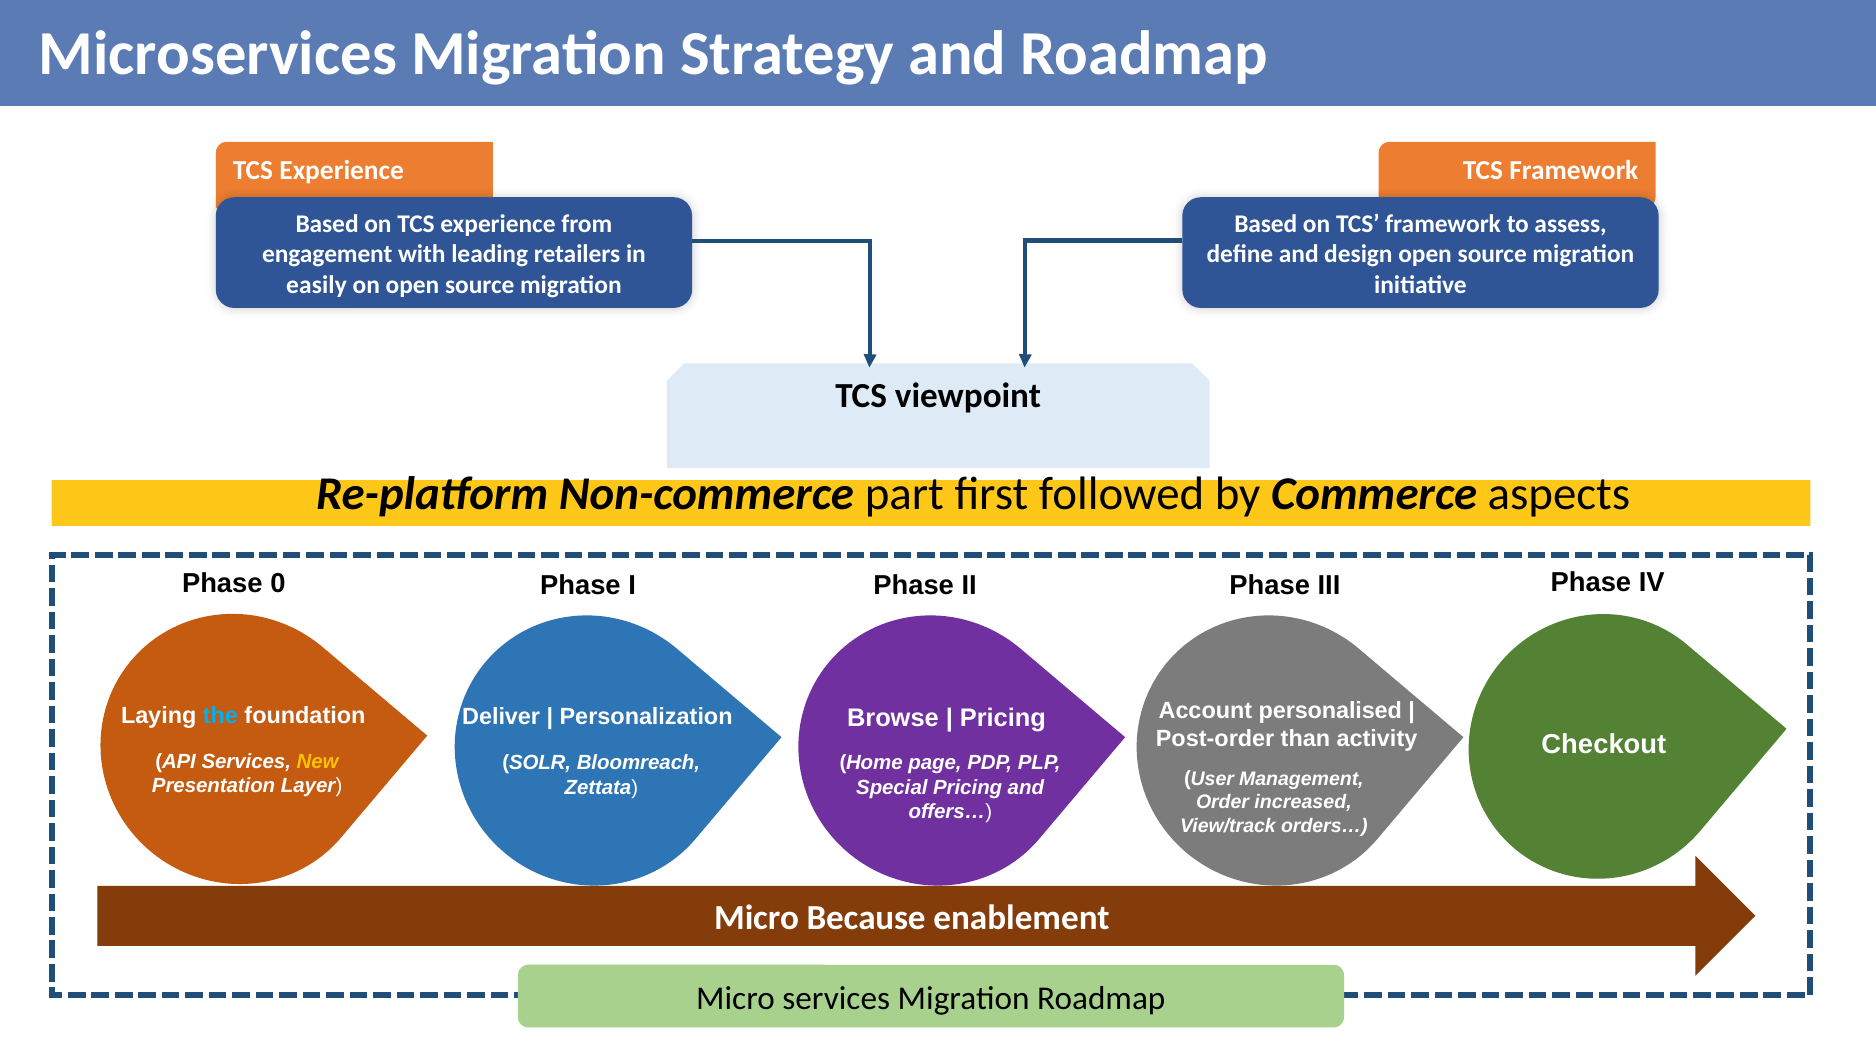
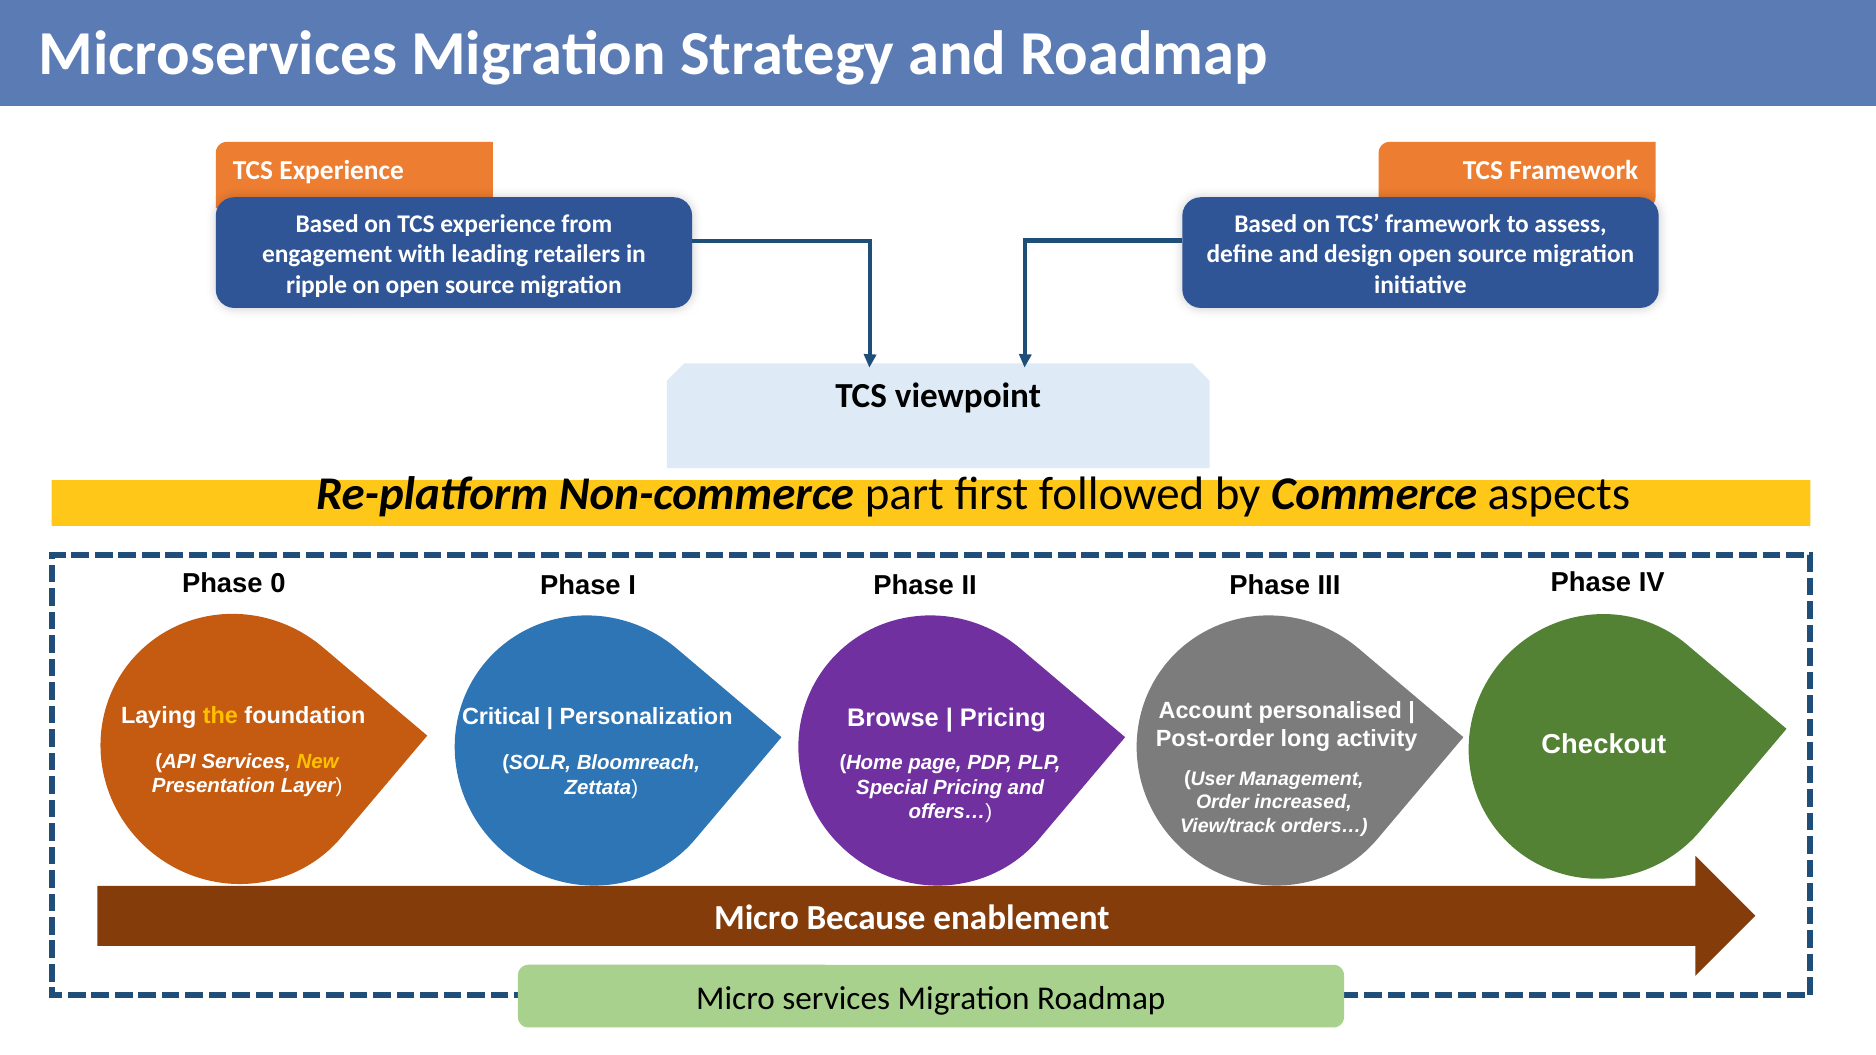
easily: easily -> ripple
the colour: light blue -> yellow
Deliver: Deliver -> Critical
than: than -> long
